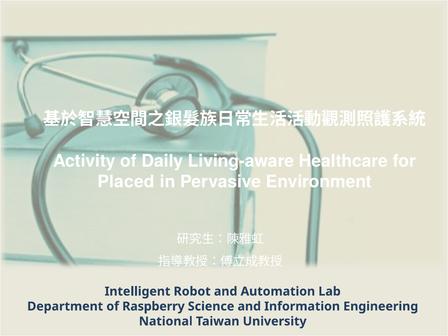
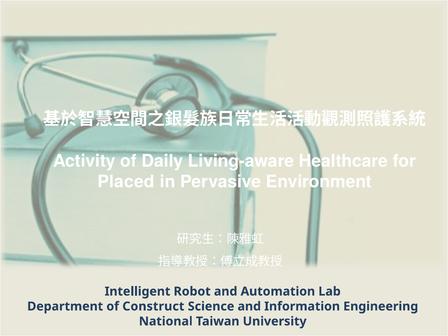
Raspberry: Raspberry -> Construct
